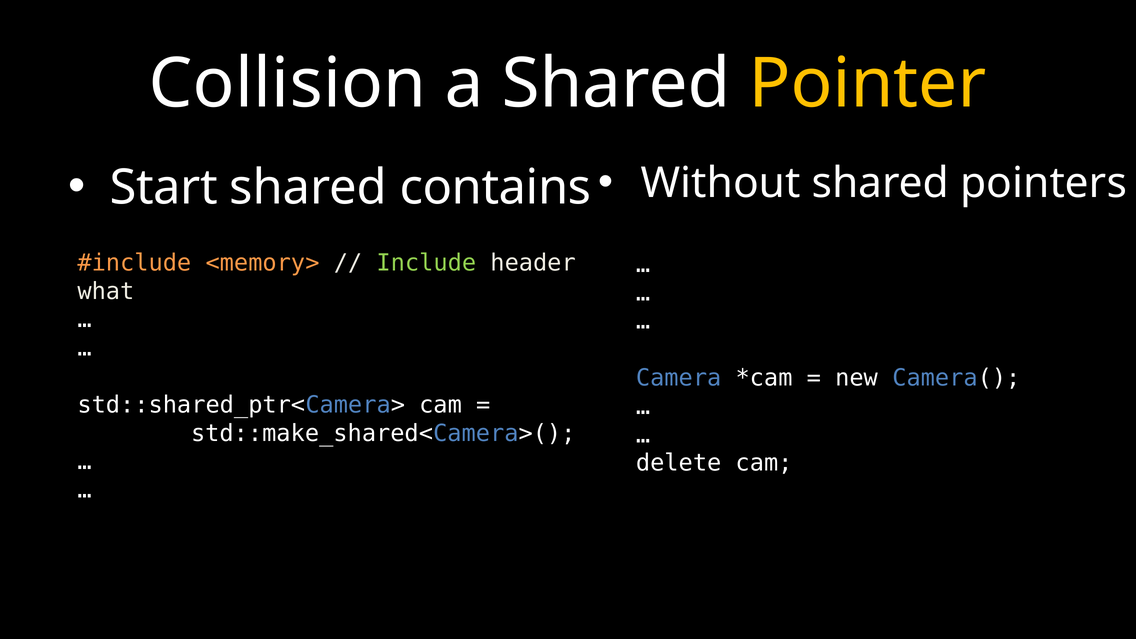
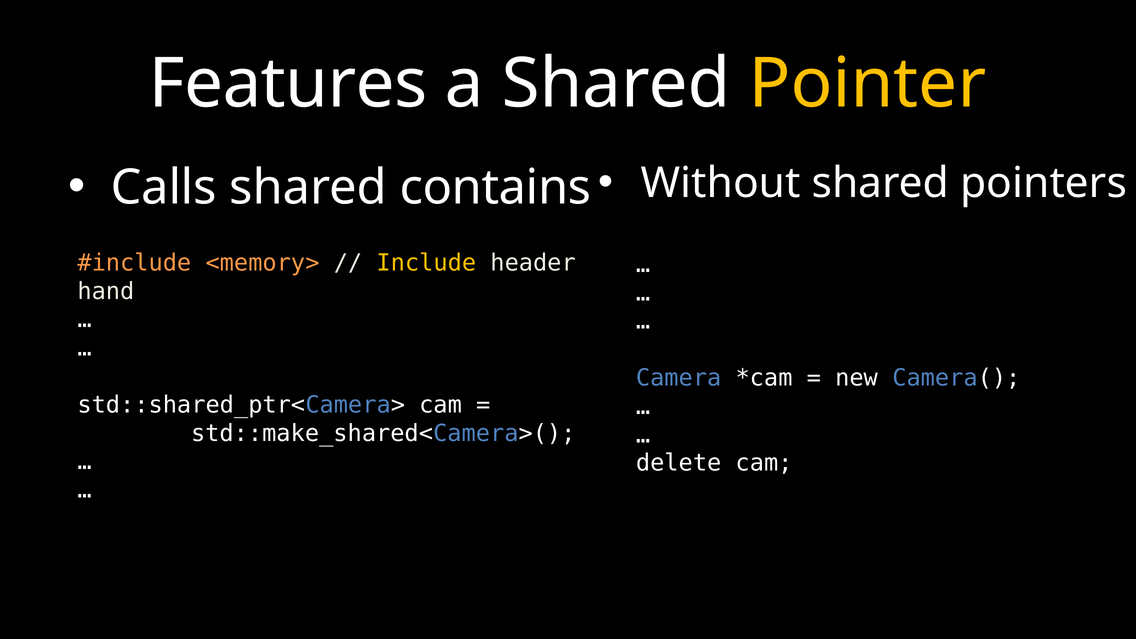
Collision: Collision -> Features
Start: Start -> Calls
Include colour: light green -> yellow
what: what -> hand
